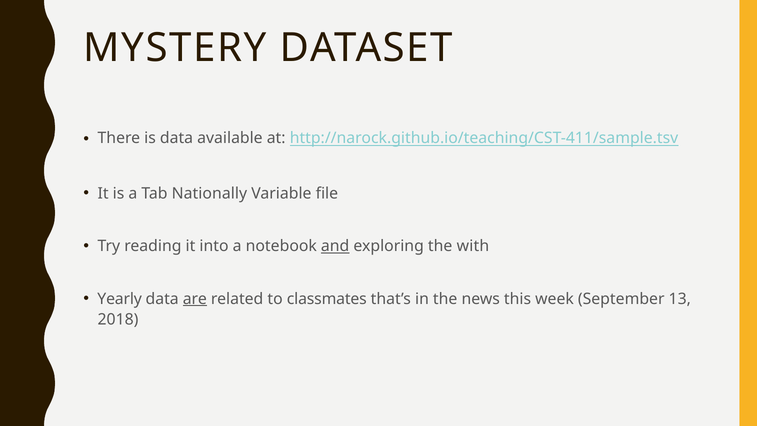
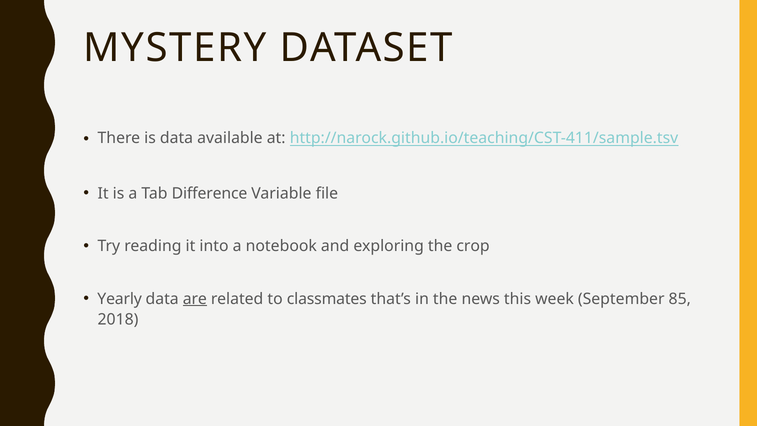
Nationally: Nationally -> Difference
and underline: present -> none
with: with -> crop
13: 13 -> 85
